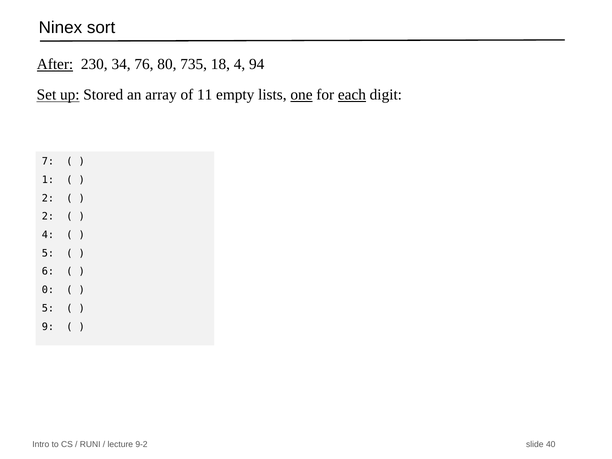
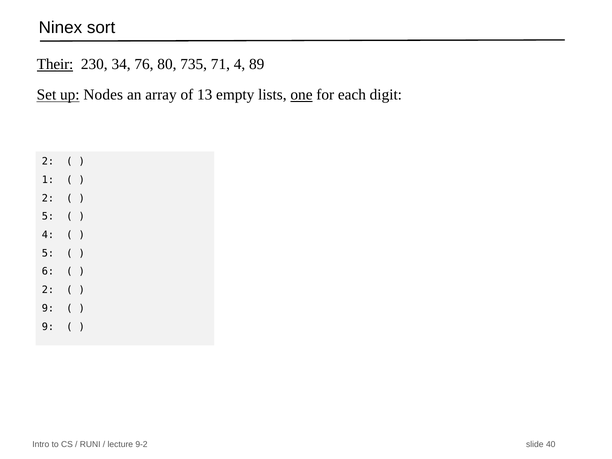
After: After -> Their
18: 18 -> 71
94: 94 -> 89
Stored: Stored -> Nodes
11: 11 -> 13
each underline: present -> none
7 at (48, 161): 7 -> 2
2 at (48, 217): 2 -> 5
0 at (48, 290): 0 -> 2
5 at (48, 308): 5 -> 9
